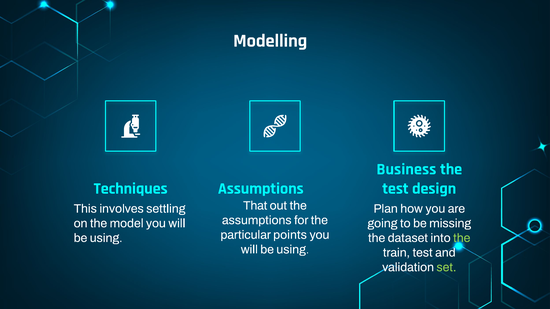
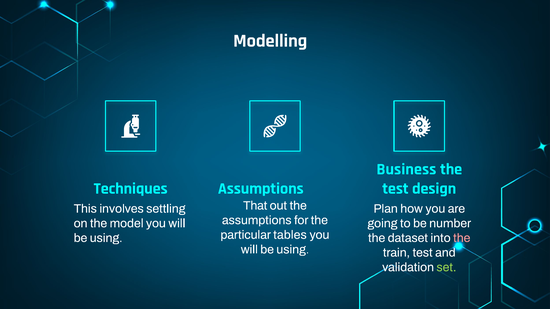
missing: missing -> number
points: points -> tables
the at (462, 238) colour: light green -> pink
